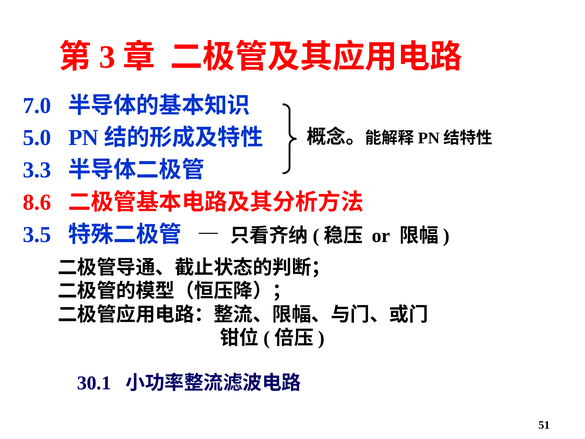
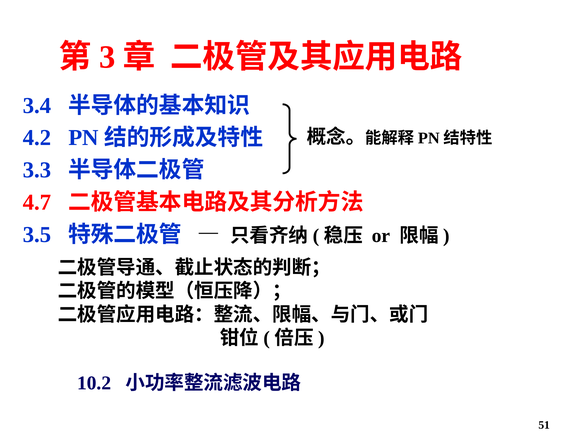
7.0: 7.0 -> 3.4
5.0: 5.0 -> 4.2
8.6: 8.6 -> 4.7
30.1: 30.1 -> 10.2
